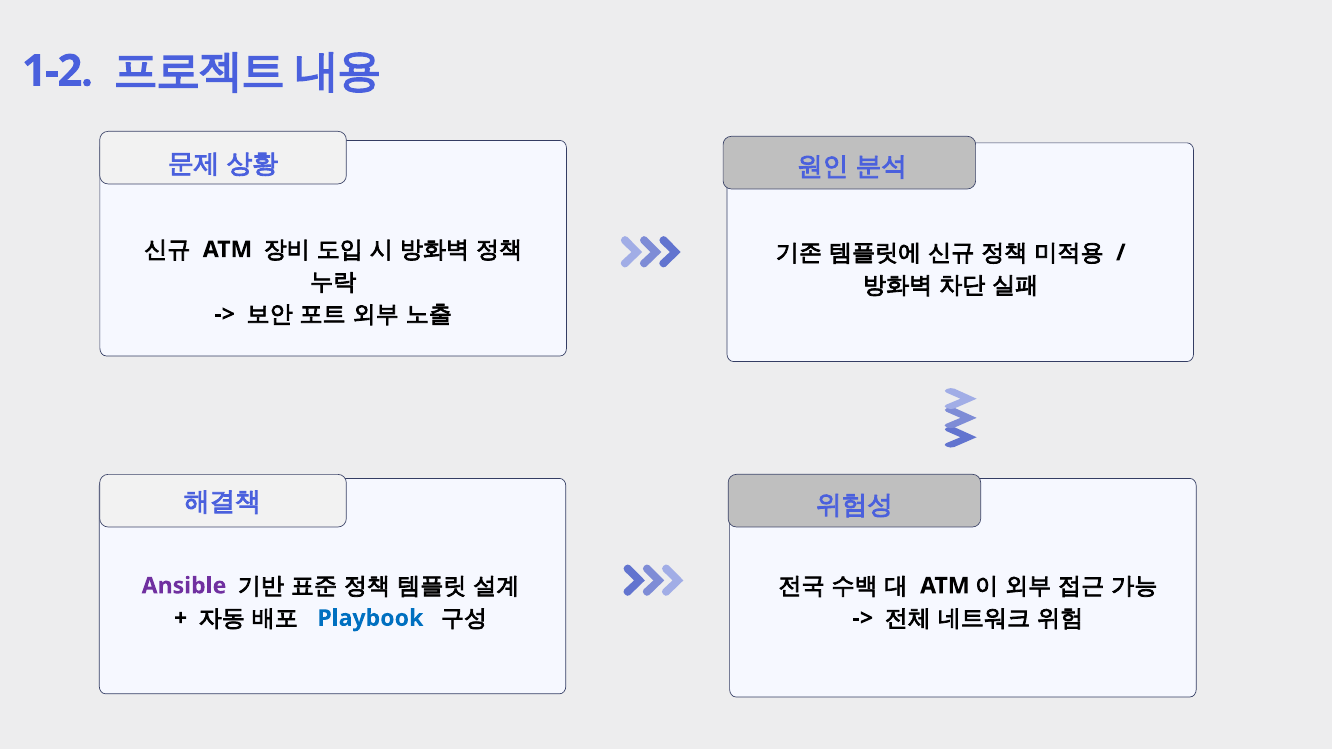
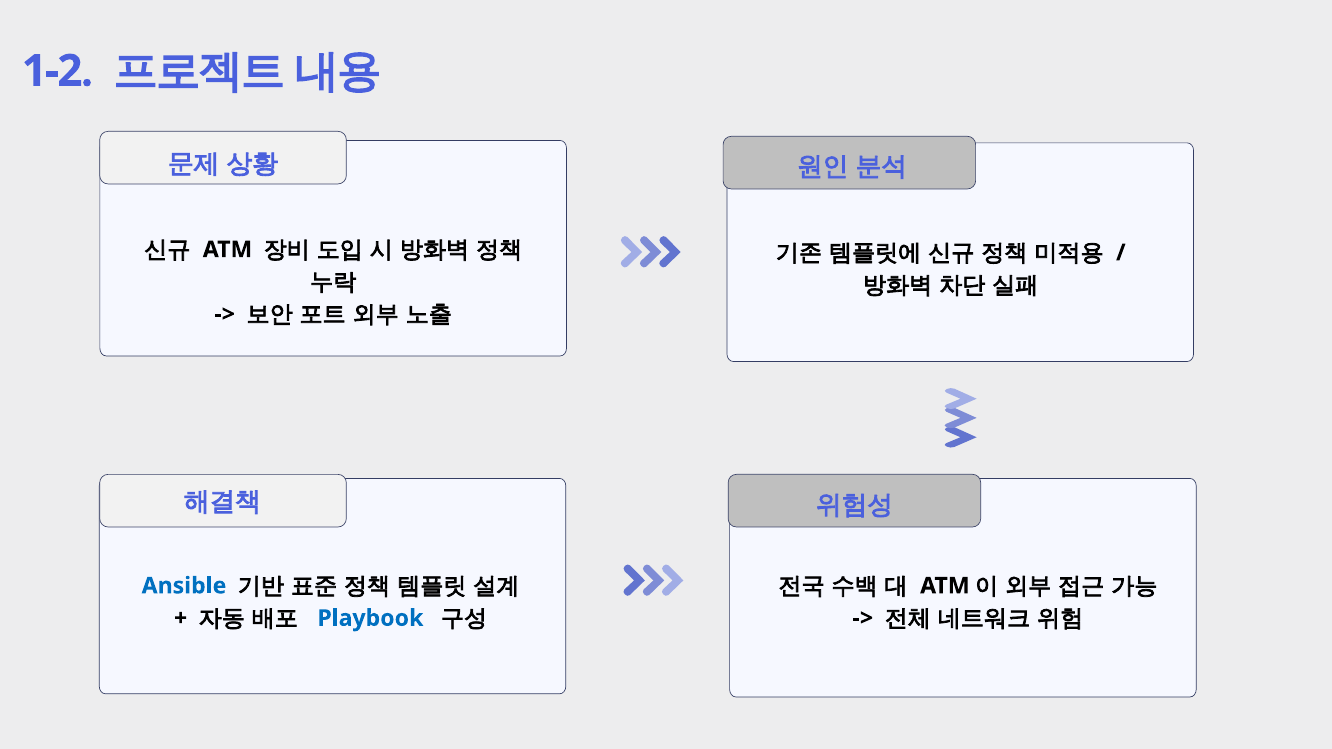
Ansible colour: purple -> blue
